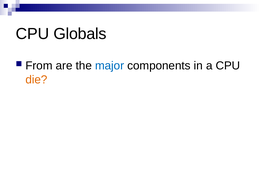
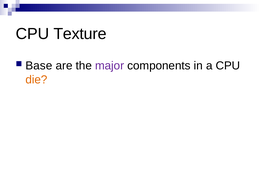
Globals: Globals -> Texture
From: From -> Base
major colour: blue -> purple
